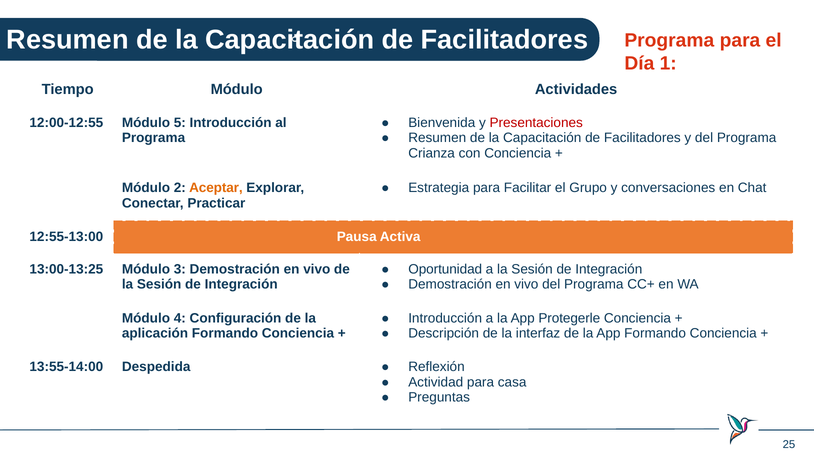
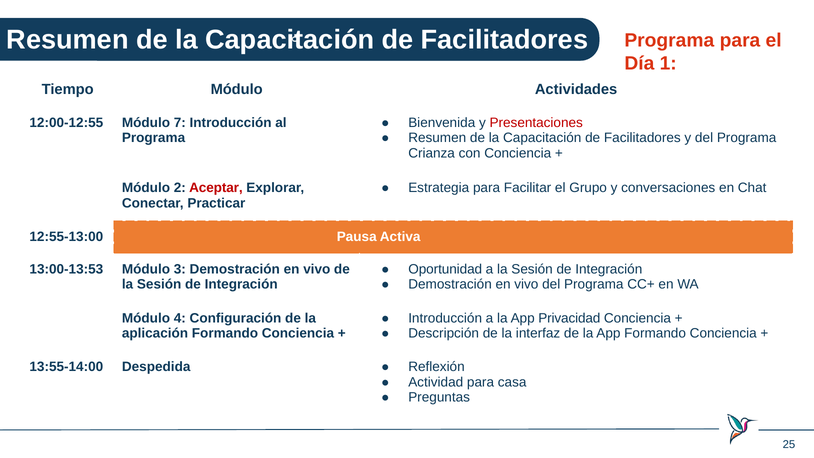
5: 5 -> 7
Aceptar colour: orange -> red
13:00-13:25: 13:00-13:25 -> 13:00-13:53
Protegerle: Protegerle -> Privacidad
